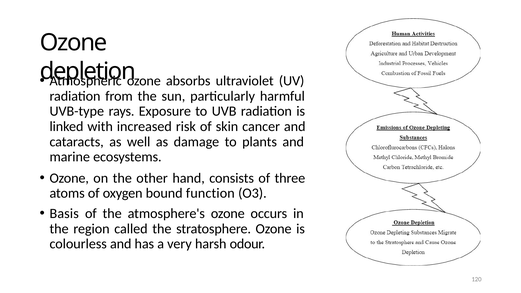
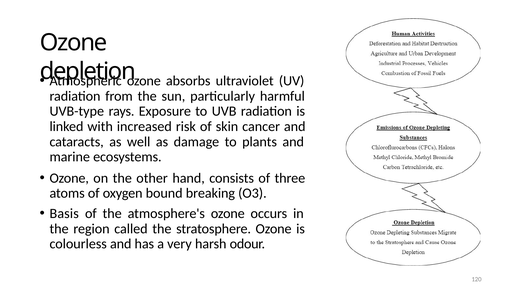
function: function -> breaking
